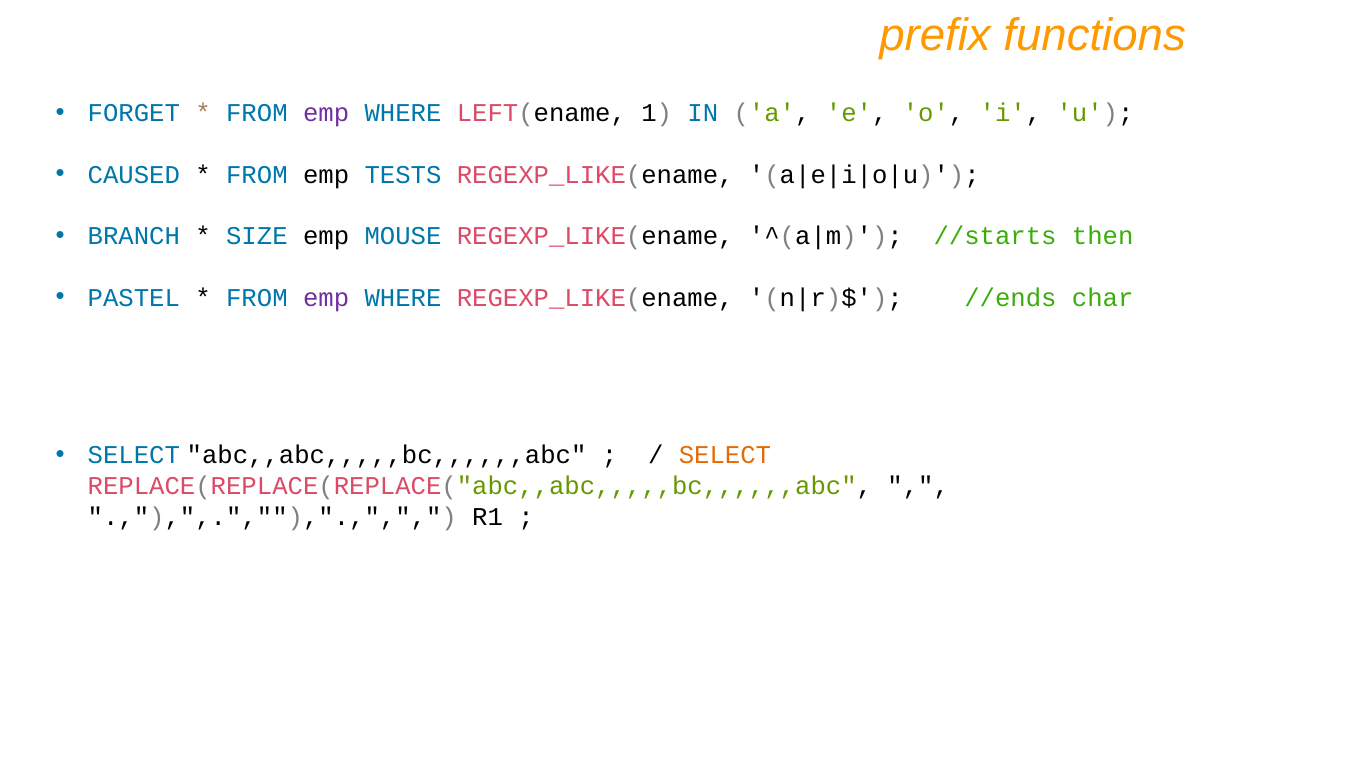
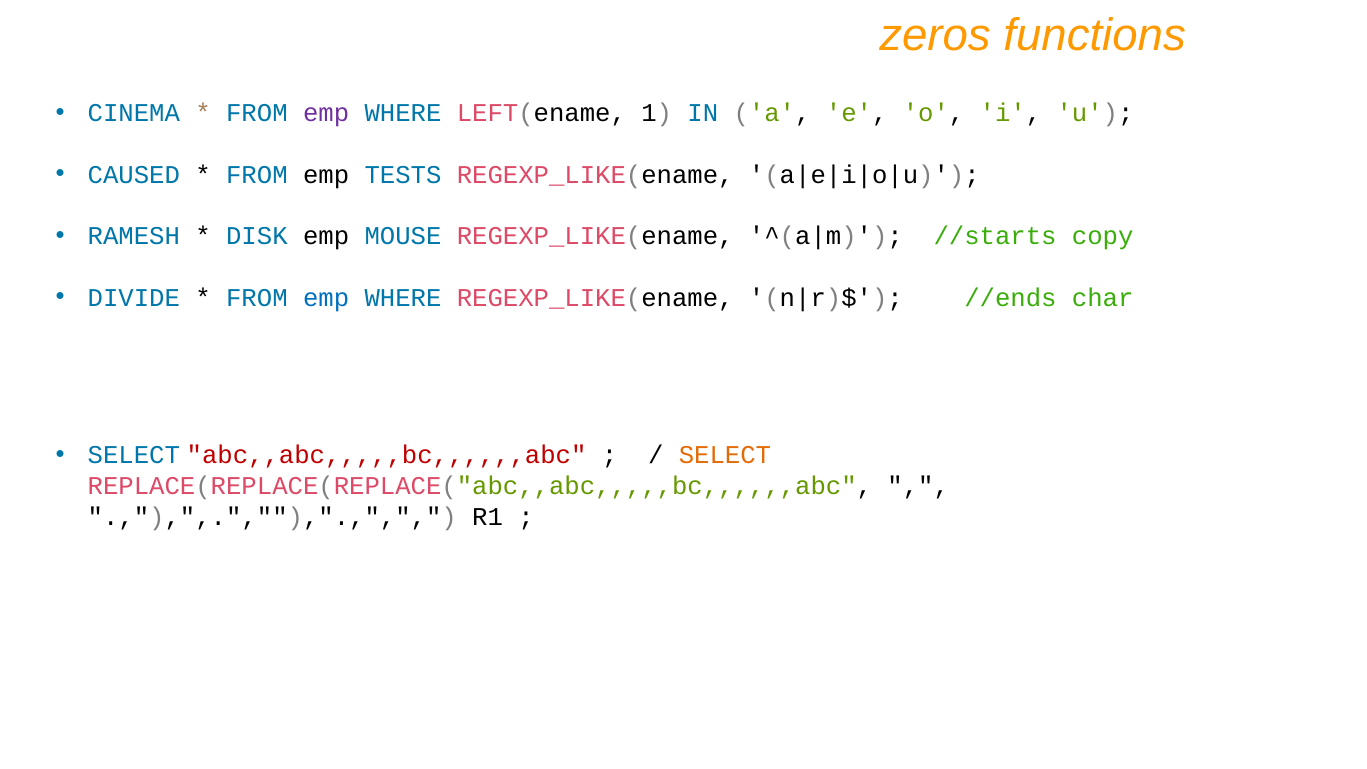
prefix: prefix -> zeros
FORGET: FORGET -> CINEMA
BRANCH: BRANCH -> RAMESH
SIZE: SIZE -> DISK
then: then -> copy
PASTEL: PASTEL -> DIVIDE
emp at (326, 298) colour: purple -> blue
abc,,abc,,,,,bc,,,,,,abc colour: black -> red
